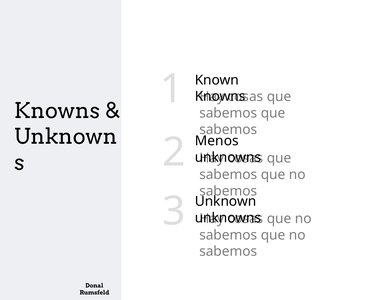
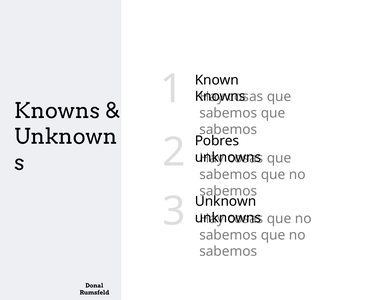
Menos: Menos -> Pobres
